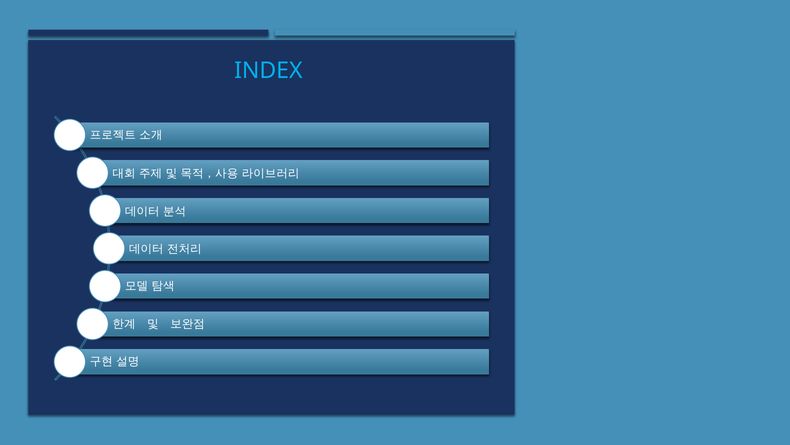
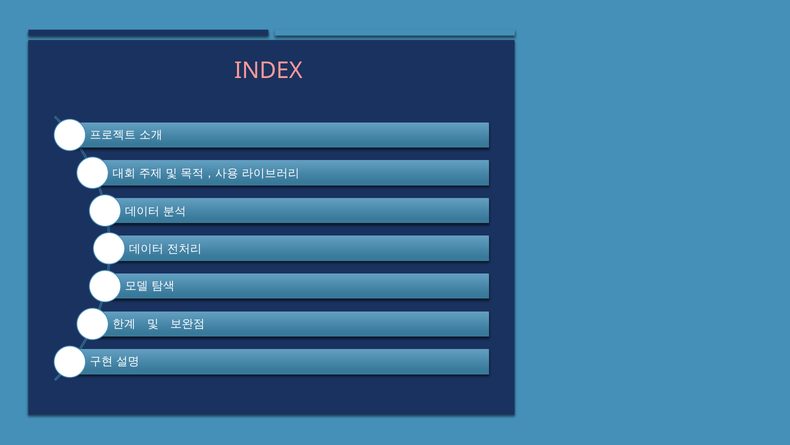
INDEX colour: light blue -> pink
